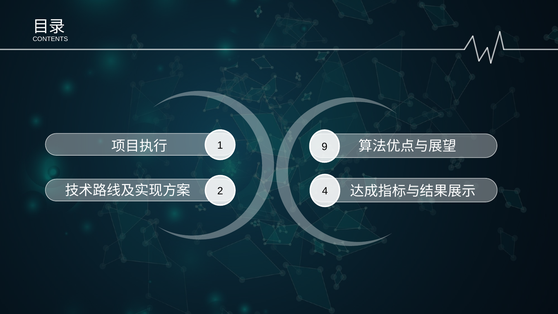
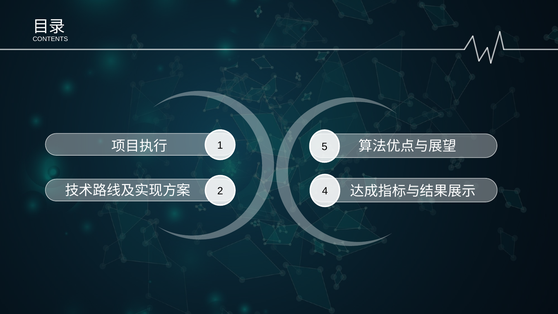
9: 9 -> 5
